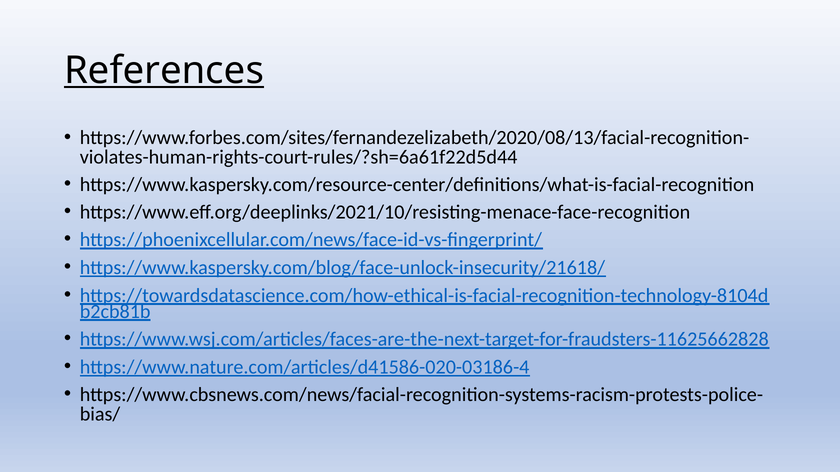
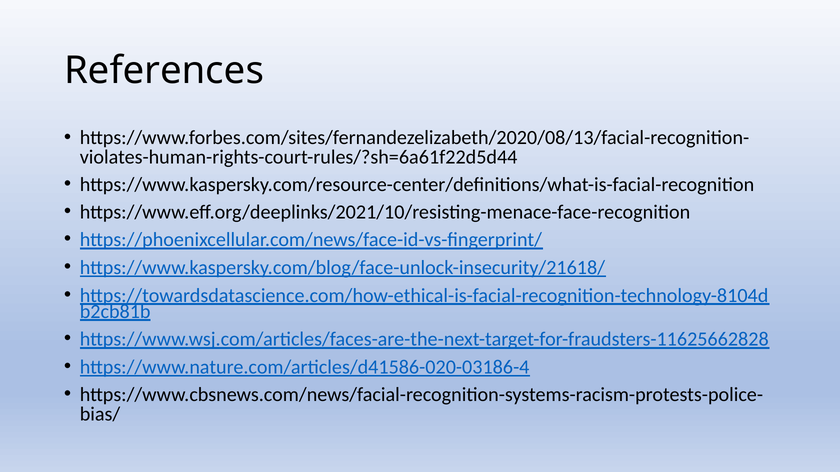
References underline: present -> none
